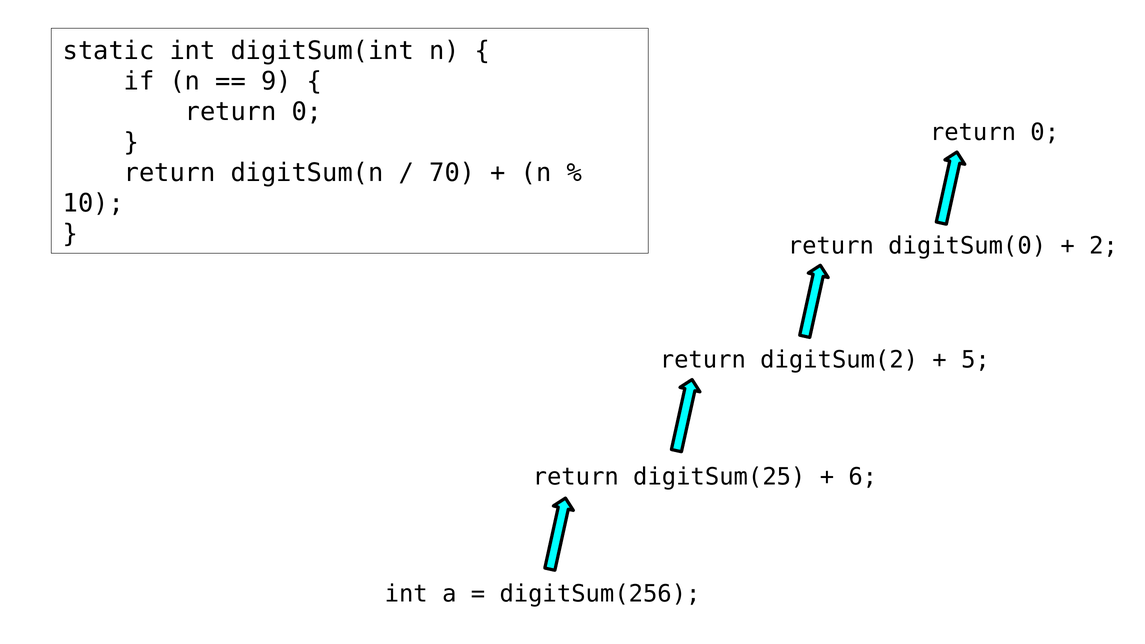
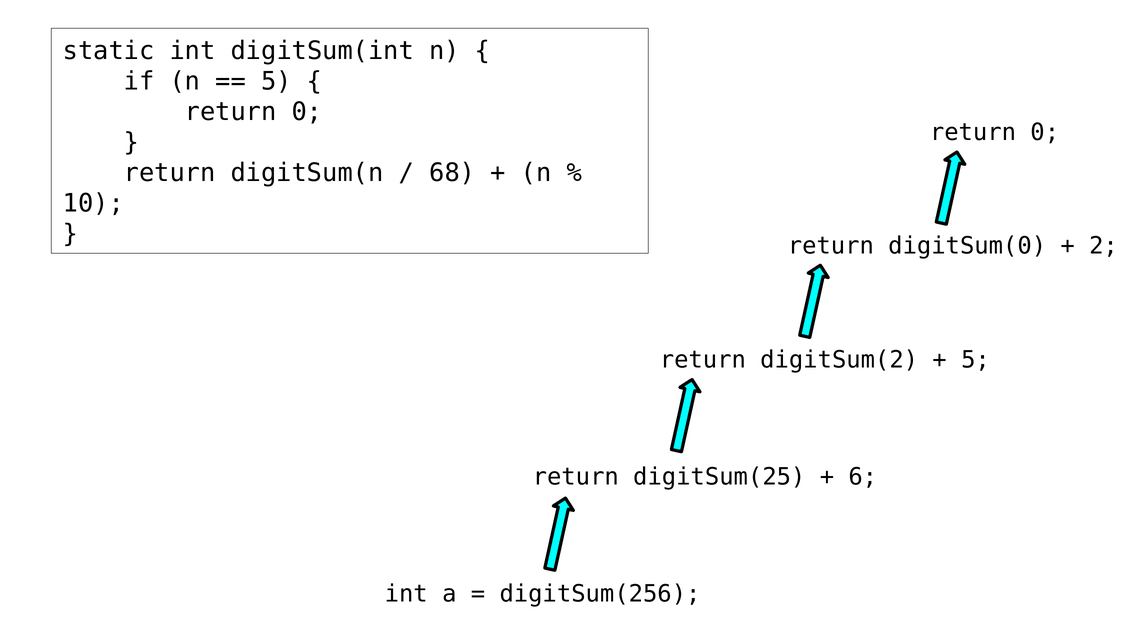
9 at (276, 81): 9 -> 5
70: 70 -> 68
